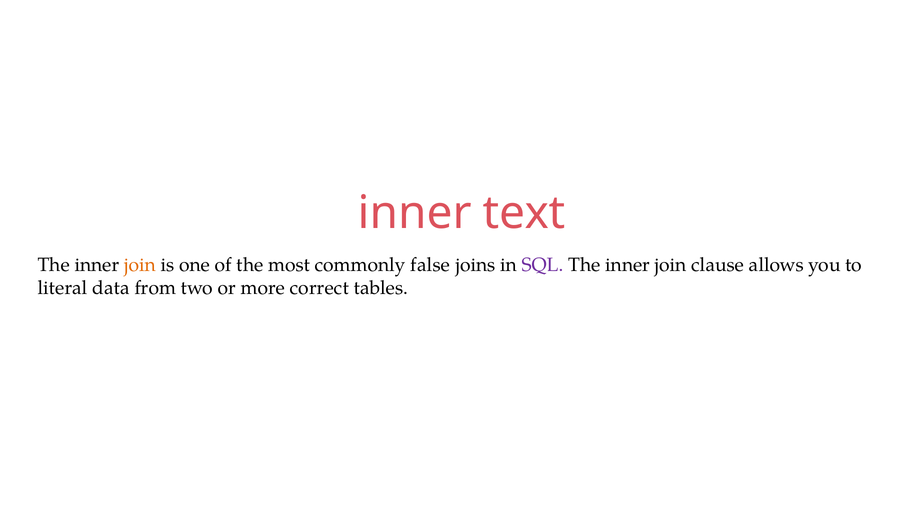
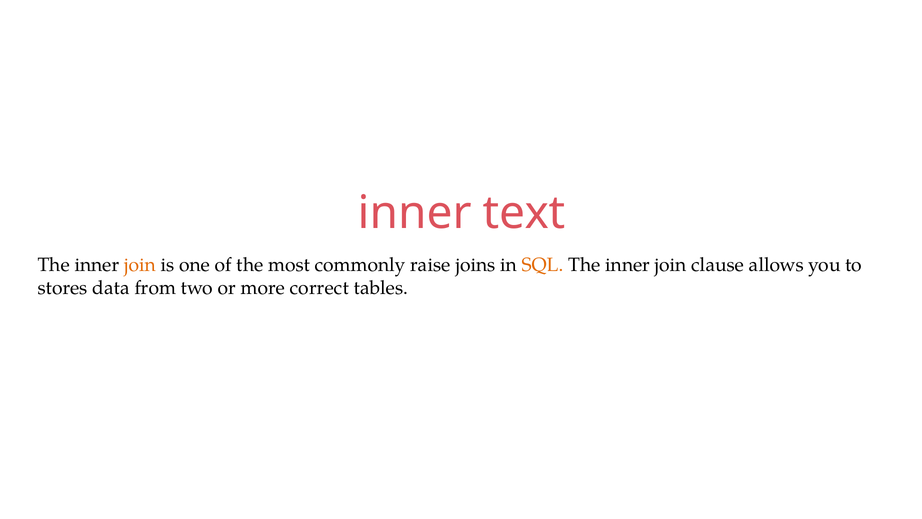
false: false -> raise
SQL colour: purple -> orange
literal: literal -> stores
